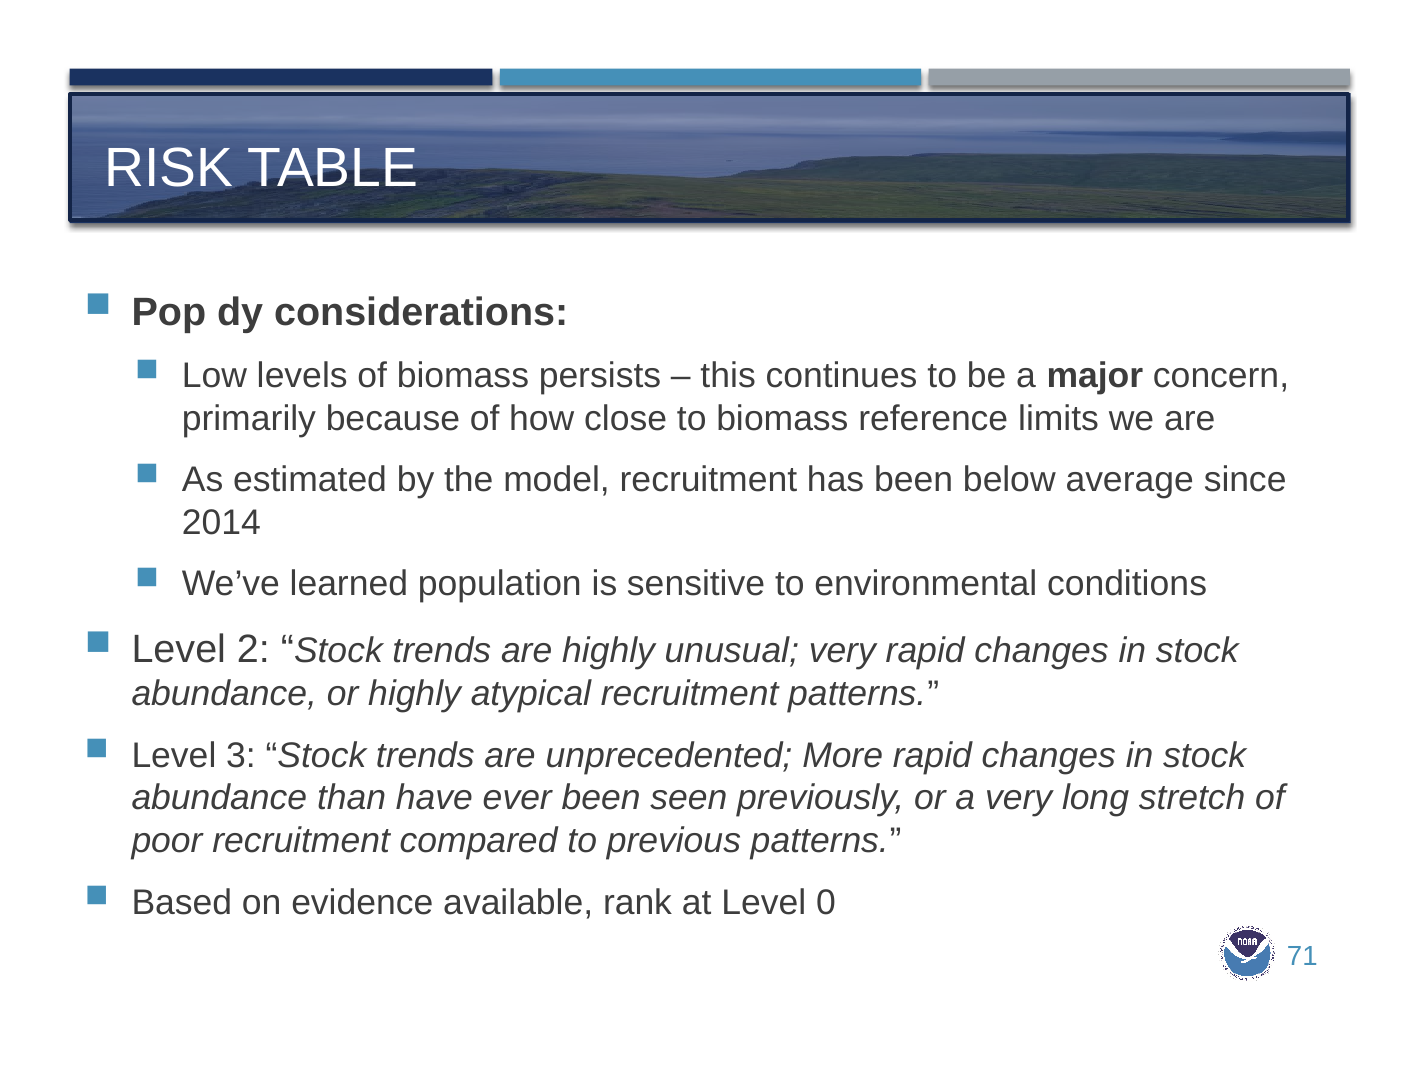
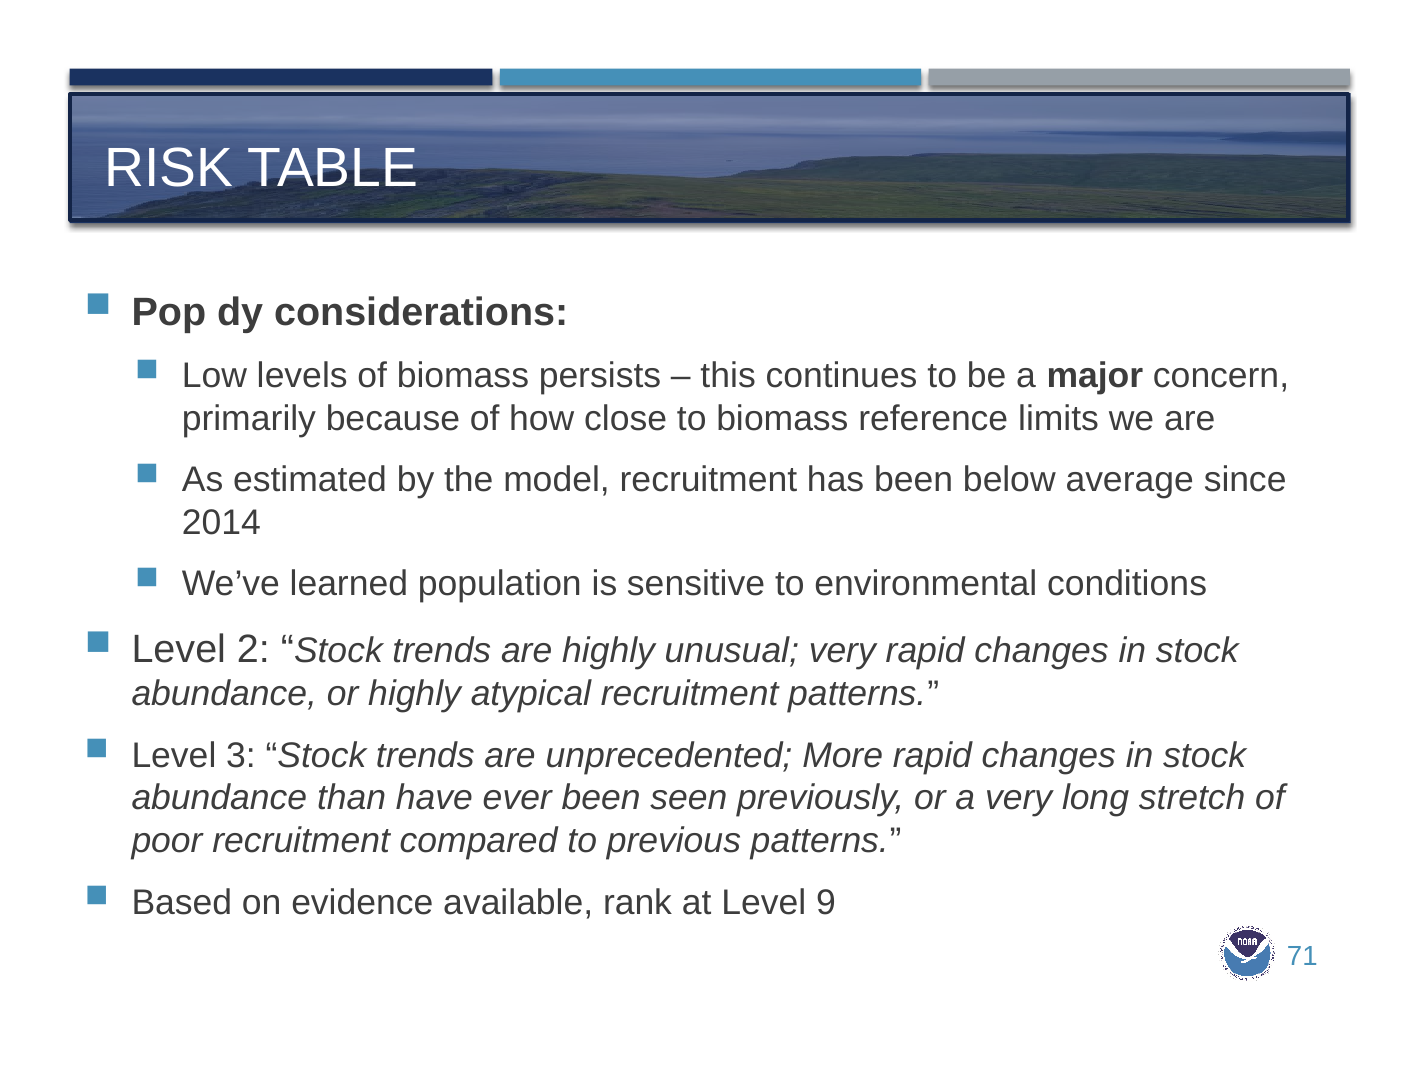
0: 0 -> 9
